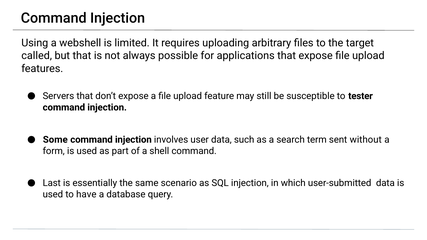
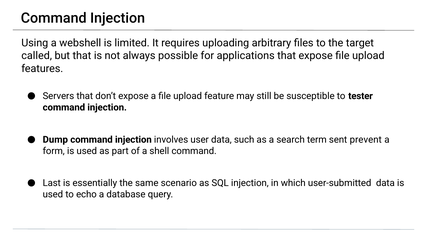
Some: Some -> Dump
without: without -> prevent
have: have -> echo
